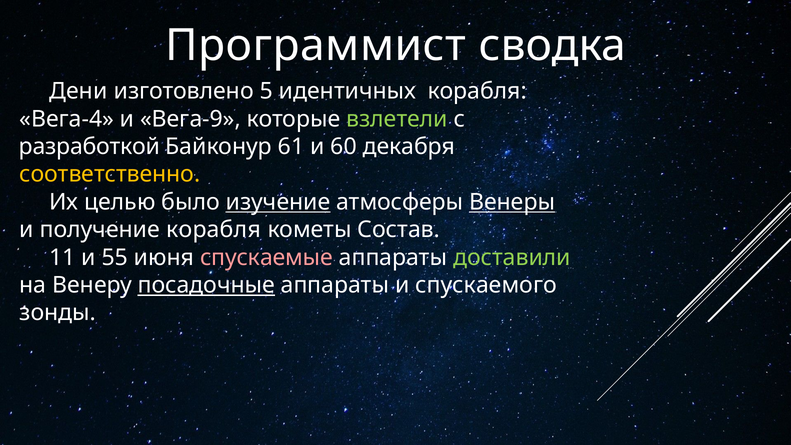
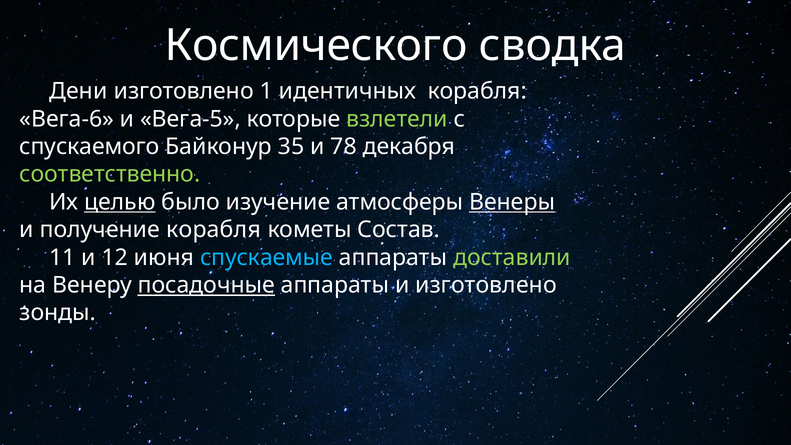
Программист: Программист -> Космического
5: 5 -> 1
Вега-4: Вега-4 -> Вега-6
Вега-9: Вега-9 -> Вега-5
разработкой: разработкой -> спускаемого
61: 61 -> 35
60: 60 -> 78
соответственно colour: yellow -> light green
целью underline: none -> present
изучение underline: present -> none
55: 55 -> 12
спускаемые colour: pink -> light blue
и спускаемого: спускаемого -> изготовлено
